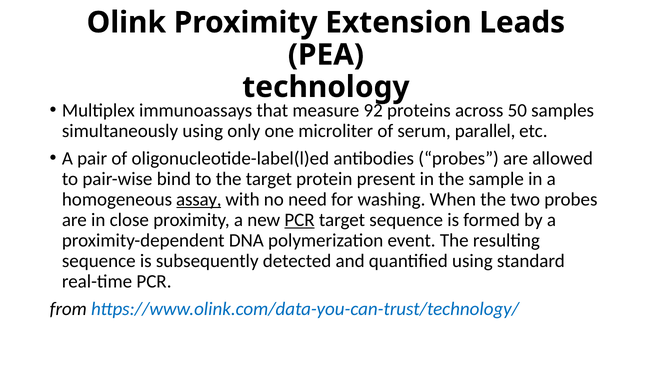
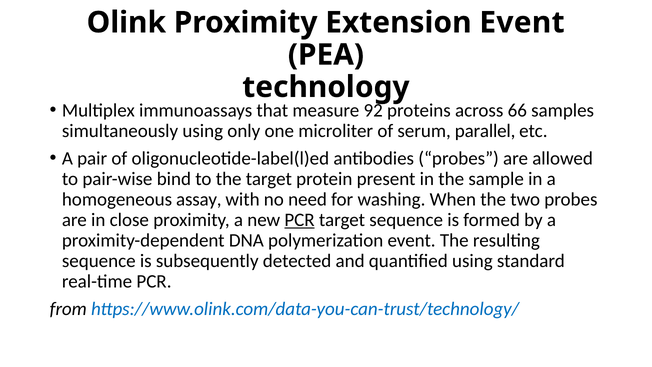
Extension Leads: Leads -> Event
50: 50 -> 66
assay underline: present -> none
